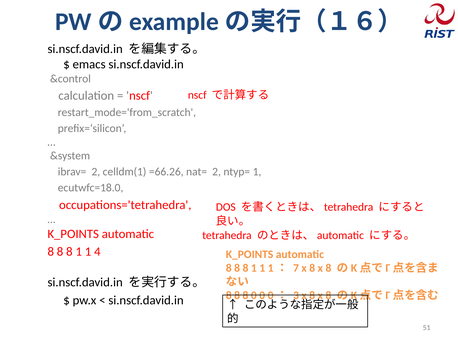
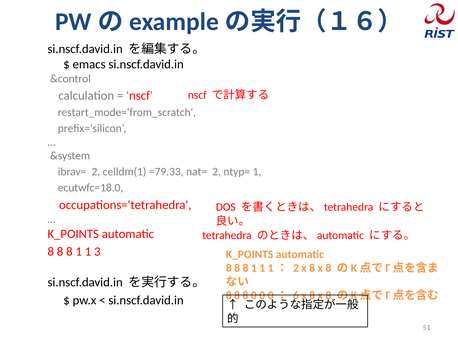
=66.26: =66.26 -> =79.33
4: 4 -> 3
1： 7: 7 -> 2
3: 3 -> 6
